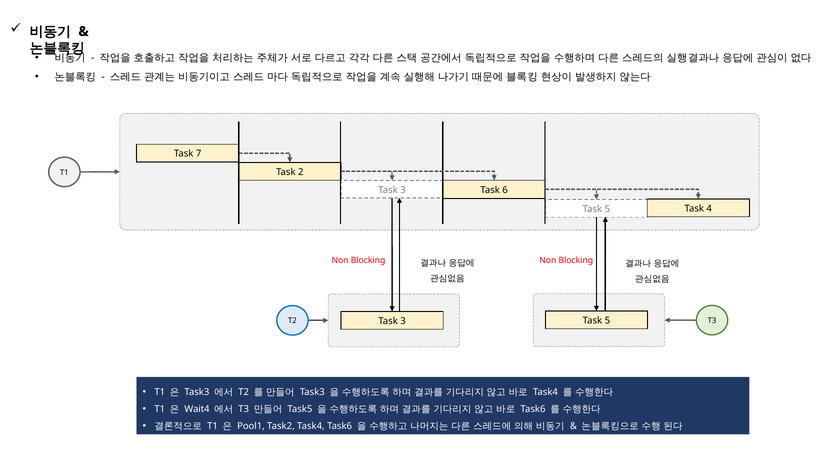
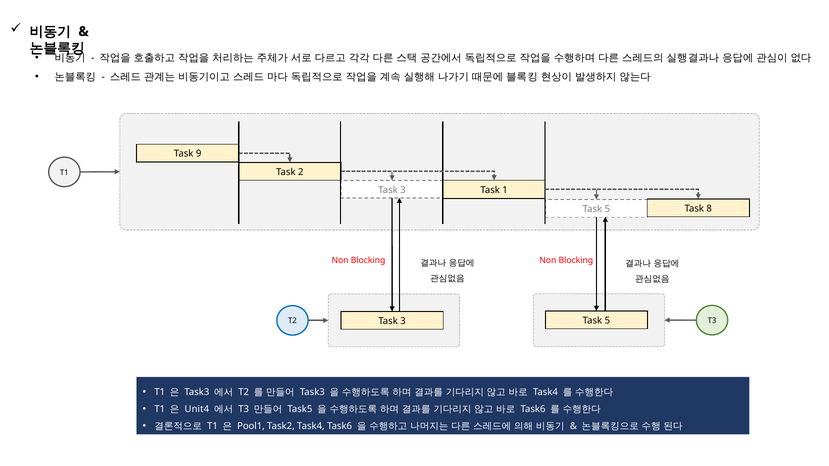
7: 7 -> 9
6: 6 -> 1
4: 4 -> 8
Wait4: Wait4 -> Unit4
